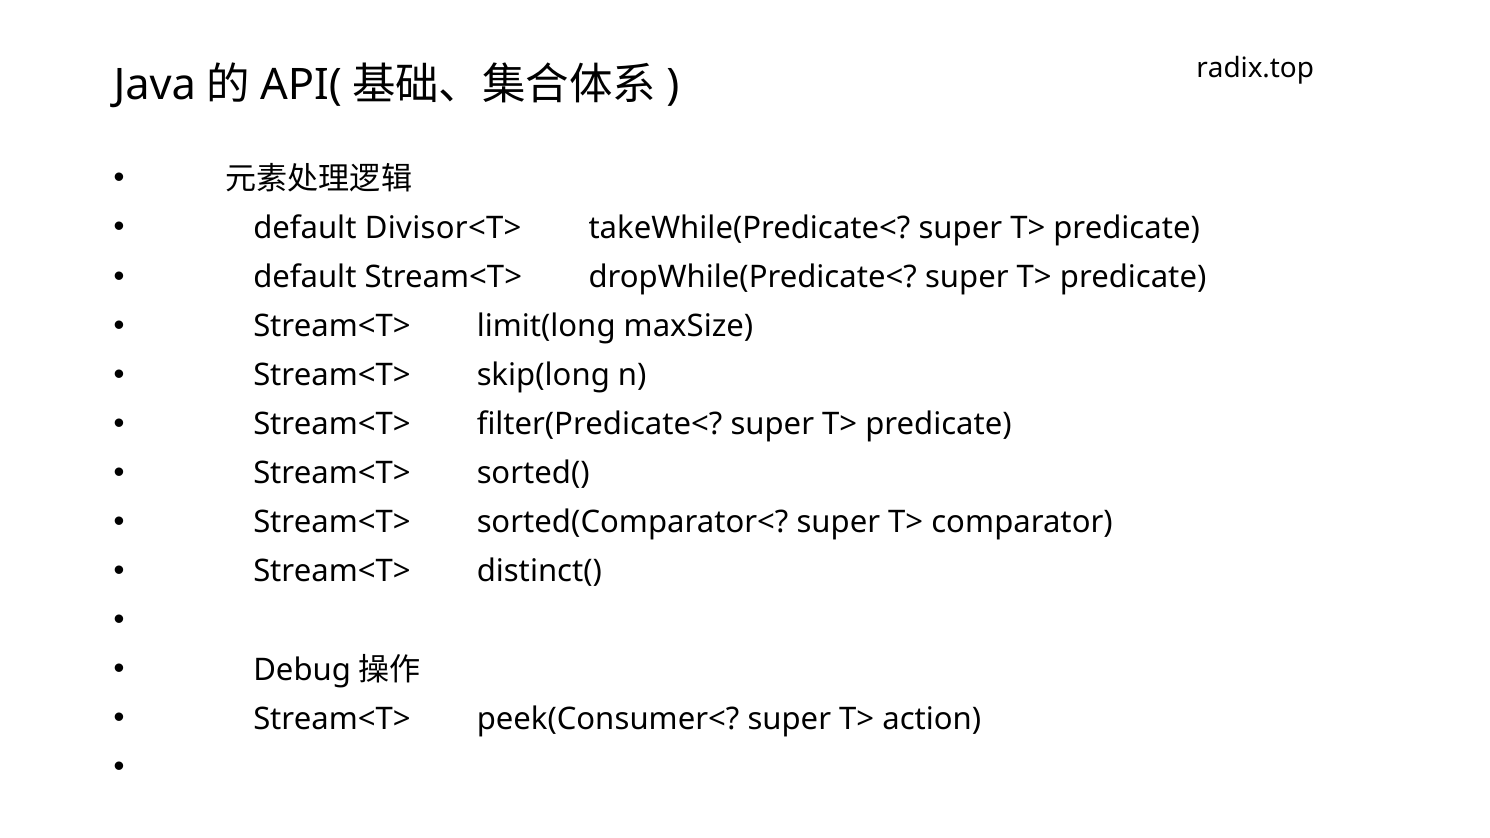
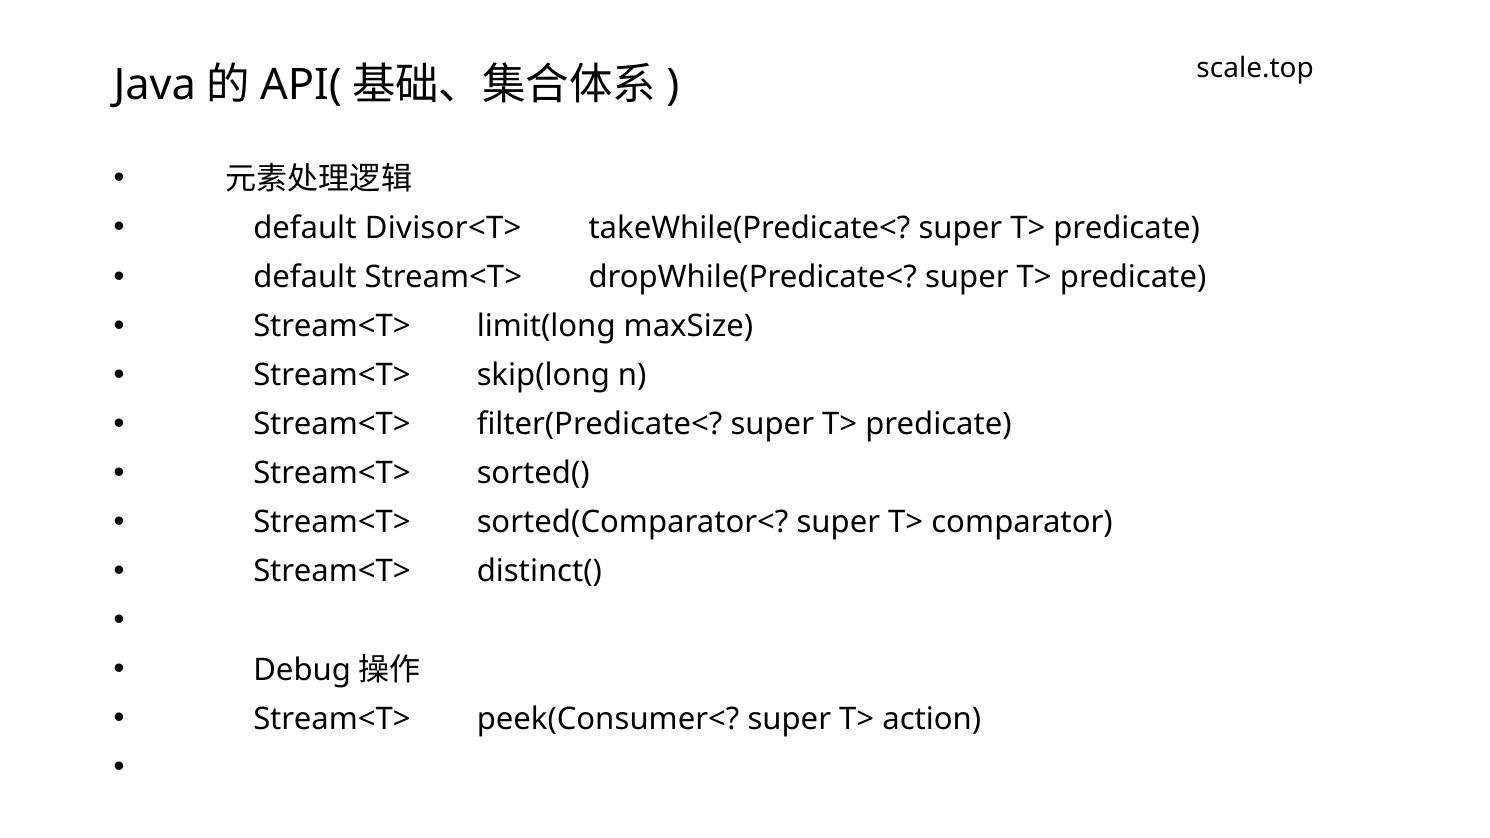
radix.top: radix.top -> scale.top
